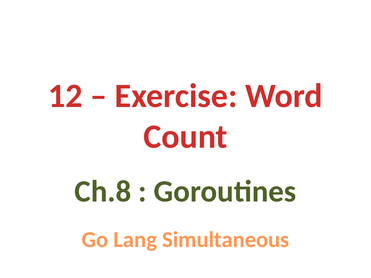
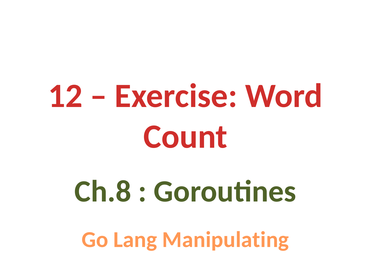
Simultaneous: Simultaneous -> Manipulating
